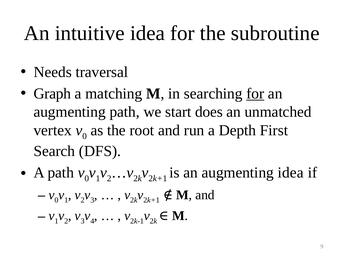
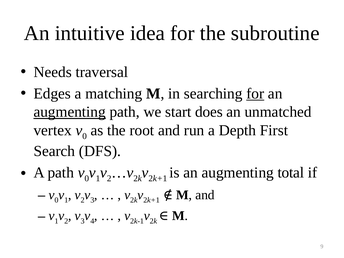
Graph: Graph -> Edges
augmenting at (70, 112) underline: none -> present
augmenting idea: idea -> total
